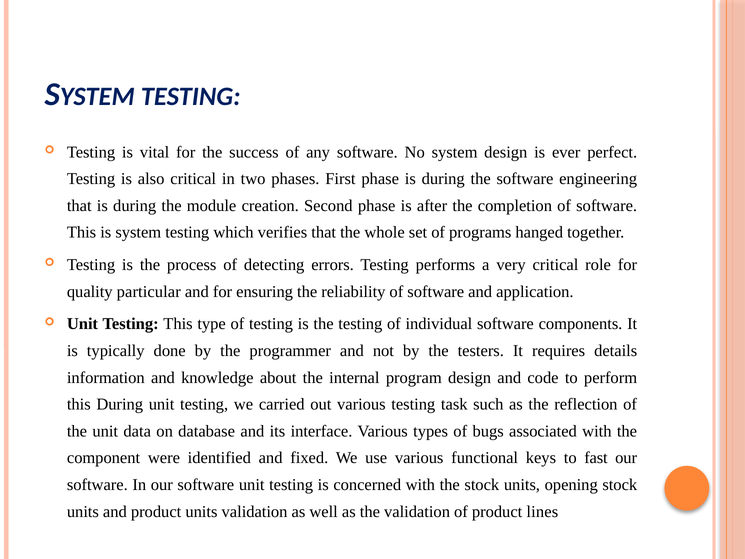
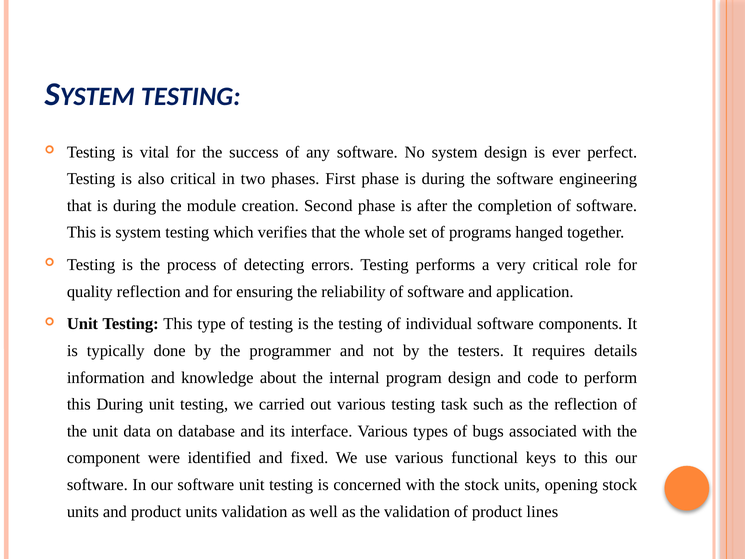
quality particular: particular -> reflection
to fast: fast -> this
